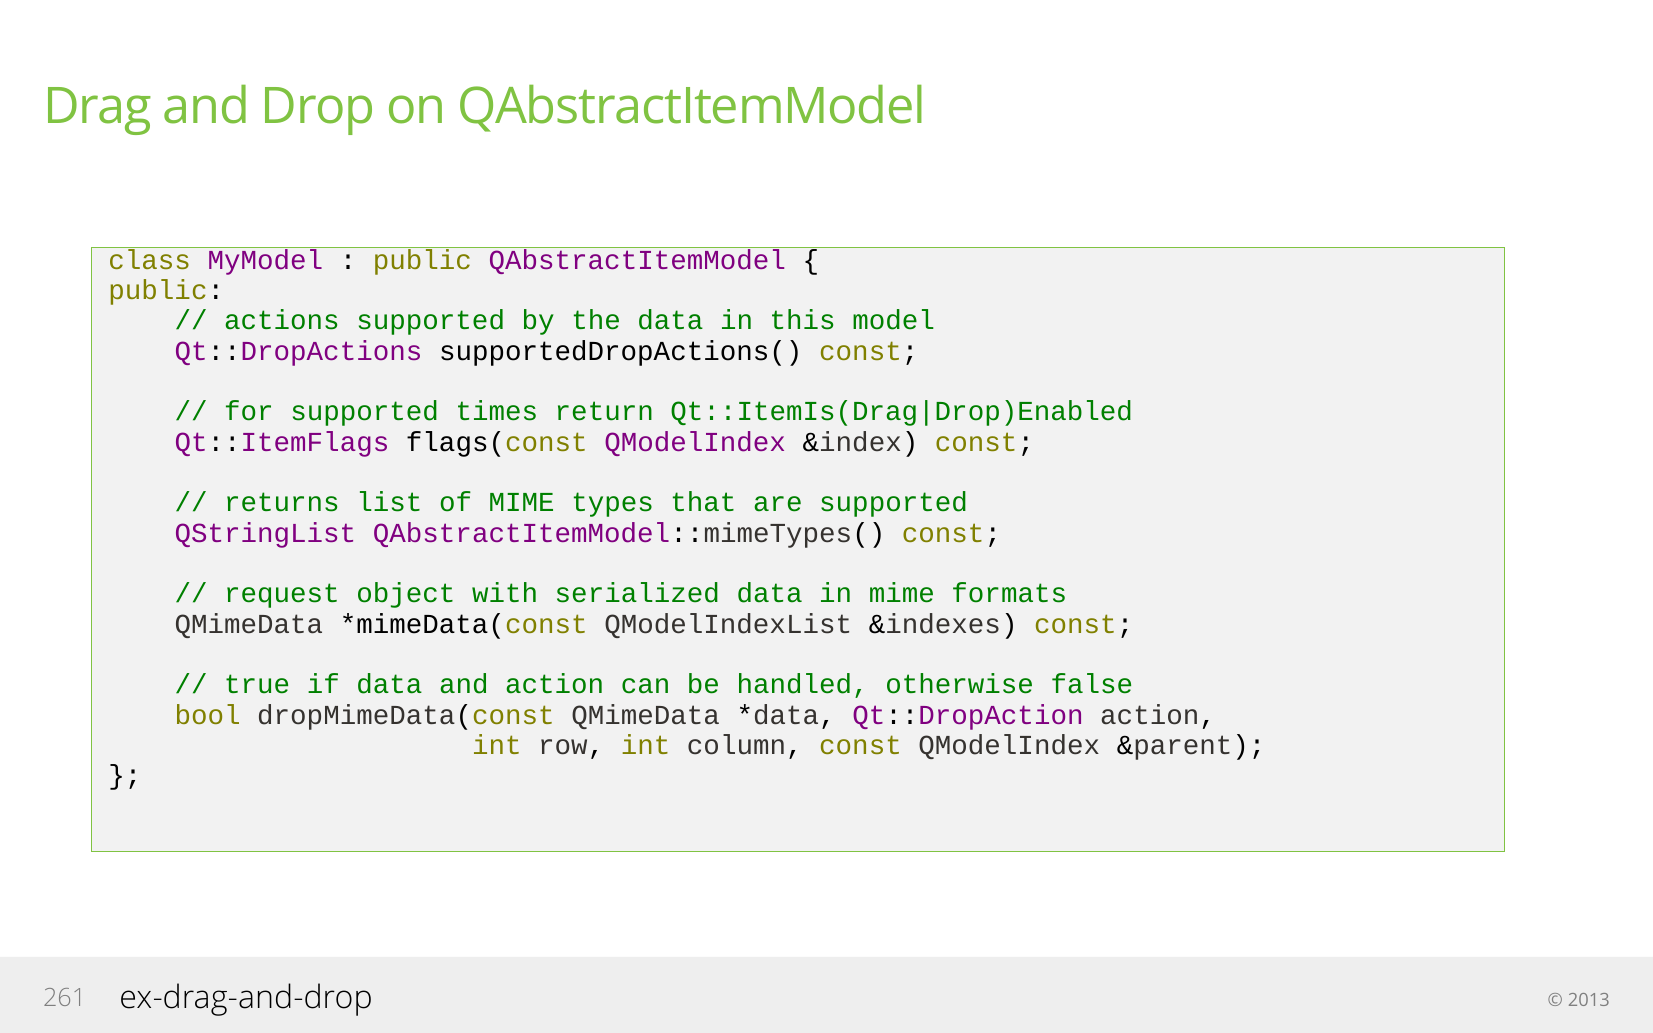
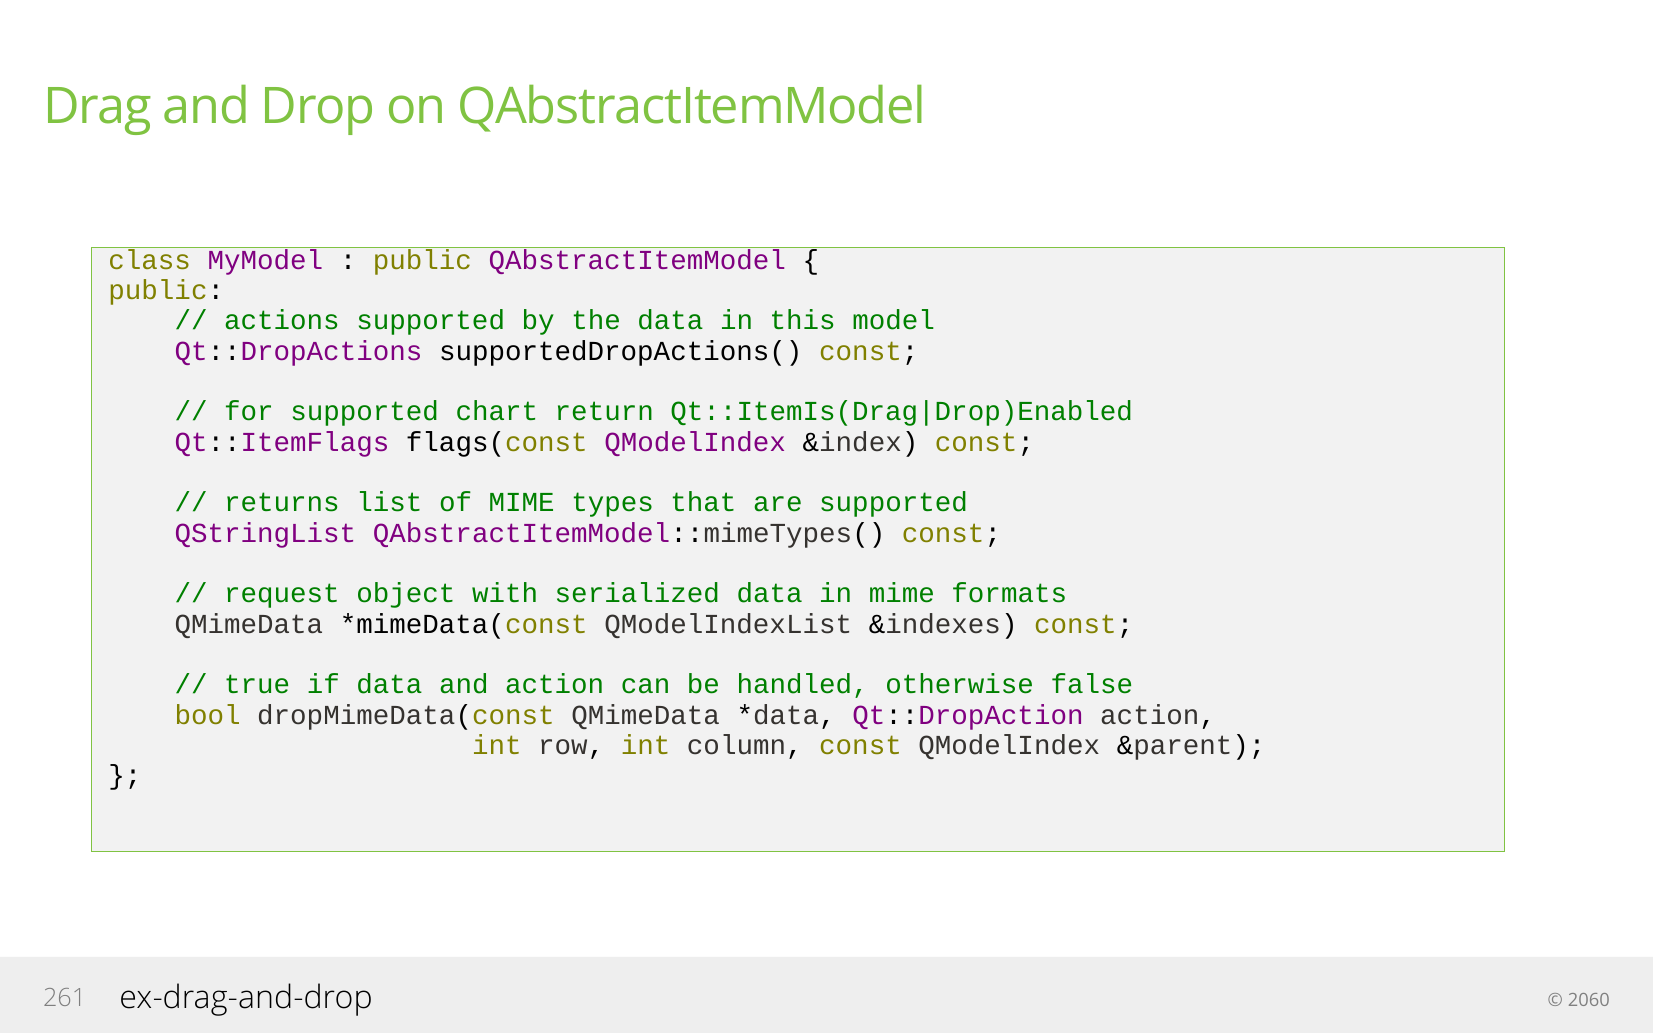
times: times -> chart
2013: 2013 -> 2060
